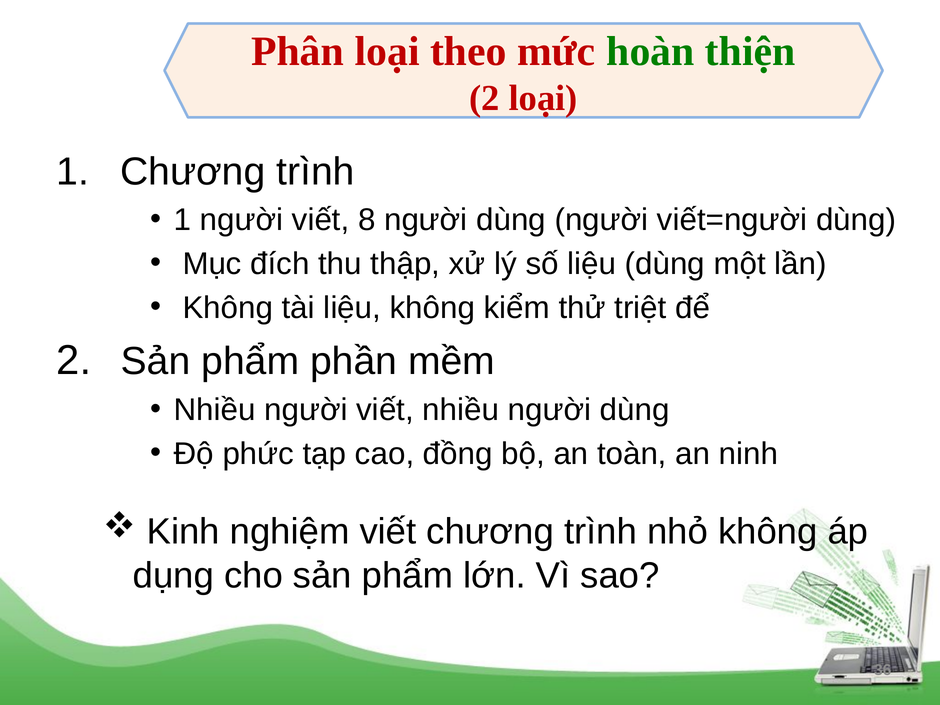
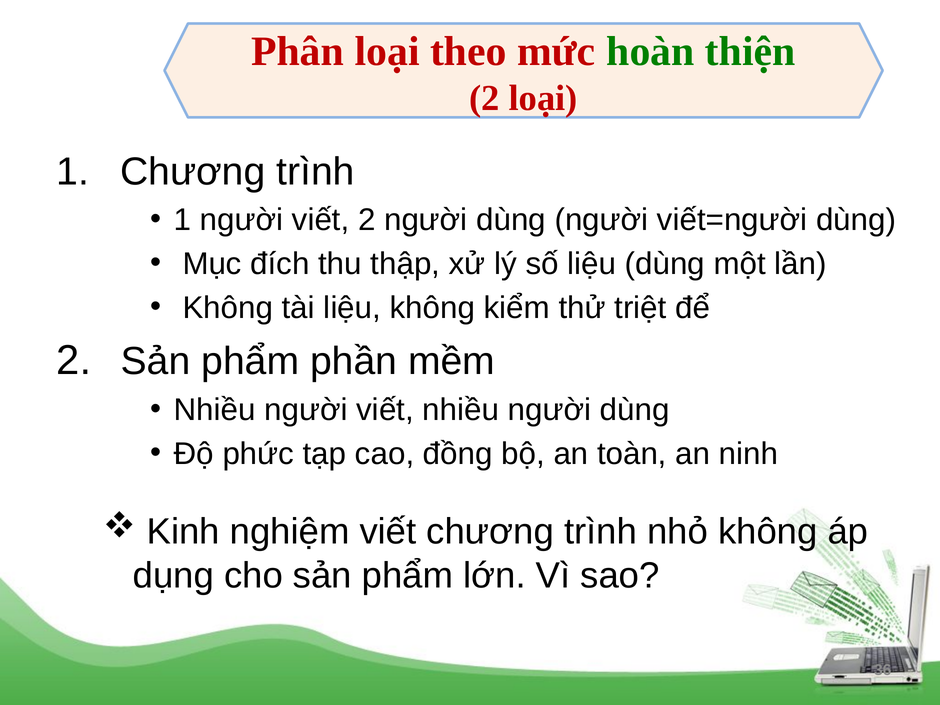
viết 8: 8 -> 2
